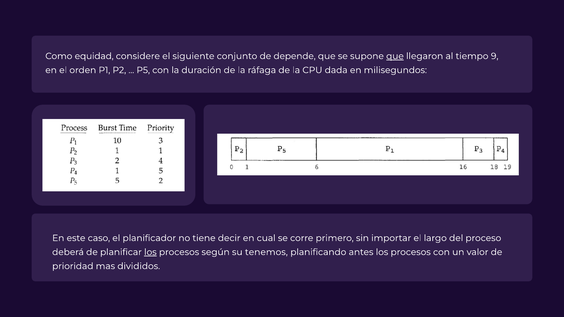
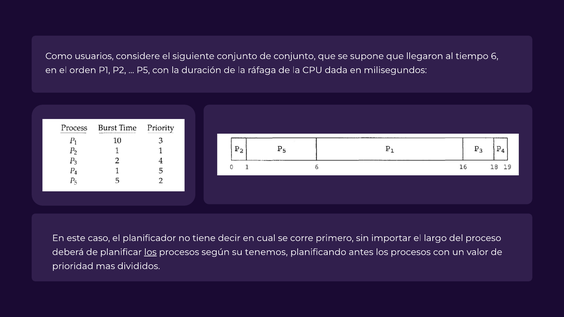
equidad: equidad -> usuarios
de depende: depende -> conjunto
que at (395, 56) underline: present -> none
9: 9 -> 6
